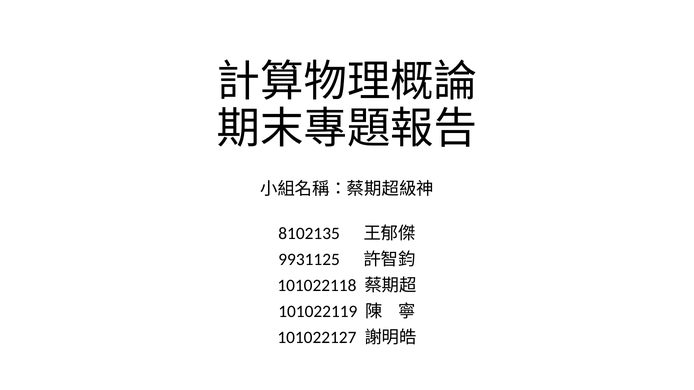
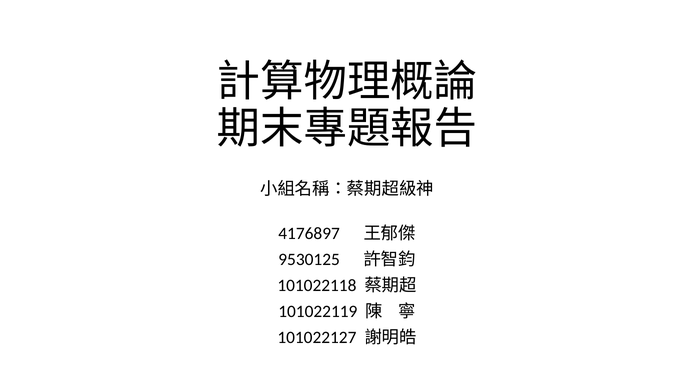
8102135: 8102135 -> 4176897
9931125: 9931125 -> 9530125
